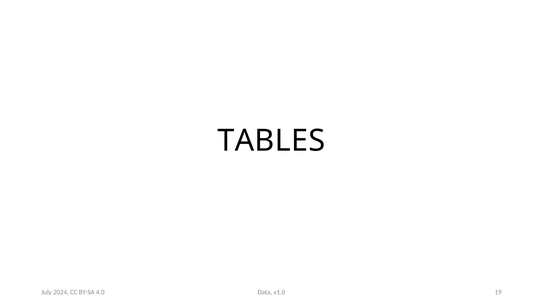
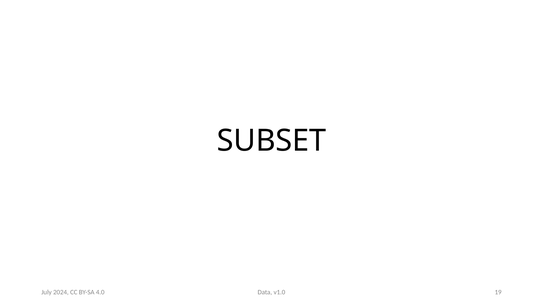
TABLES: TABLES -> SUBSET
